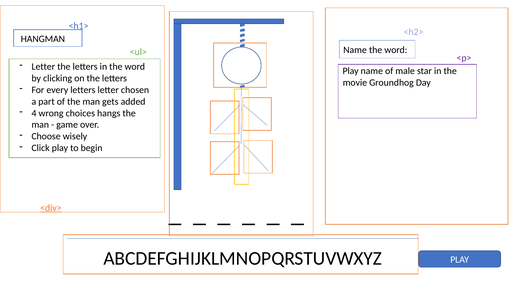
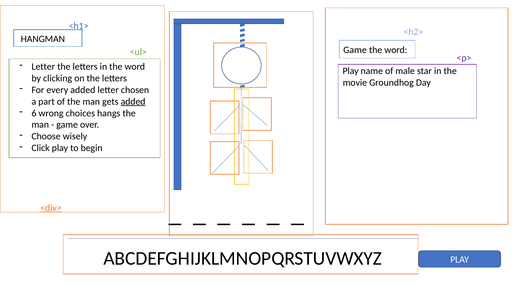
Name at (355, 50): Name -> Game
every letters: letters -> added
added at (133, 102) underline: none -> present
4: 4 -> 6
